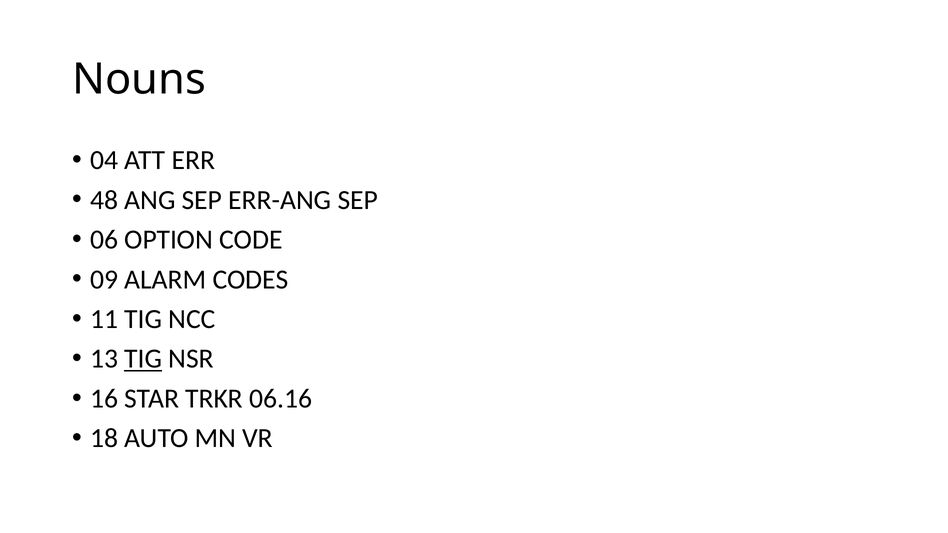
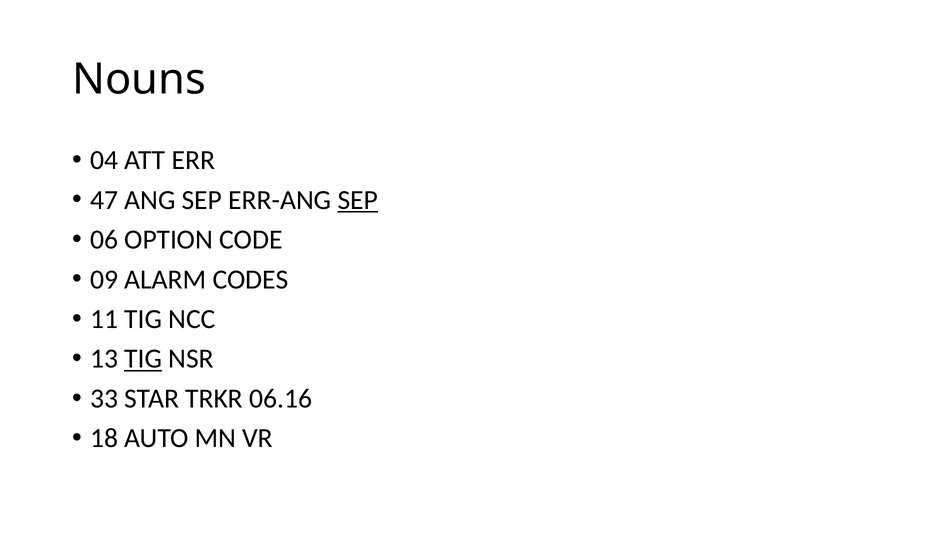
48: 48 -> 47
SEP at (358, 200) underline: none -> present
16: 16 -> 33
